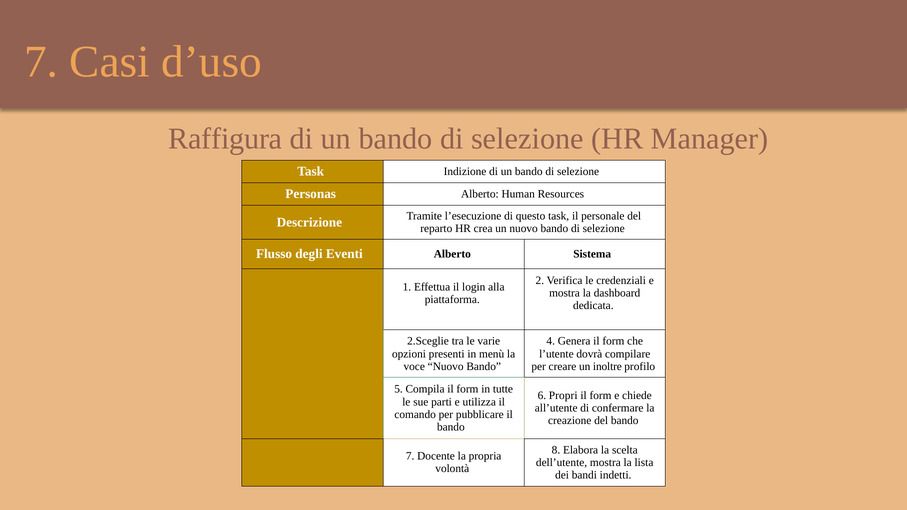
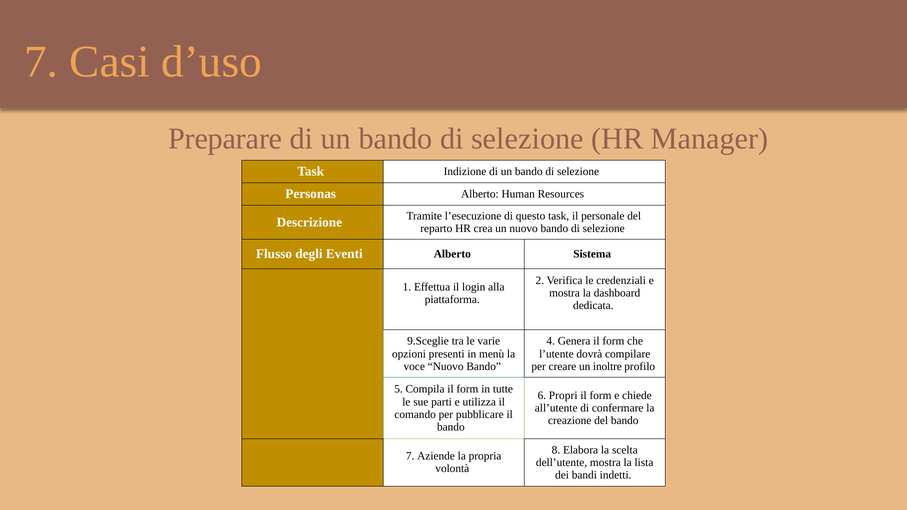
Raffigura: Raffigura -> Preparare
2.Sceglie: 2.Sceglie -> 9.Sceglie
Docente: Docente -> Aziende
